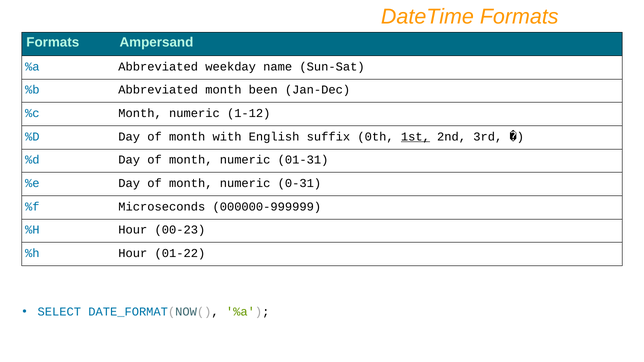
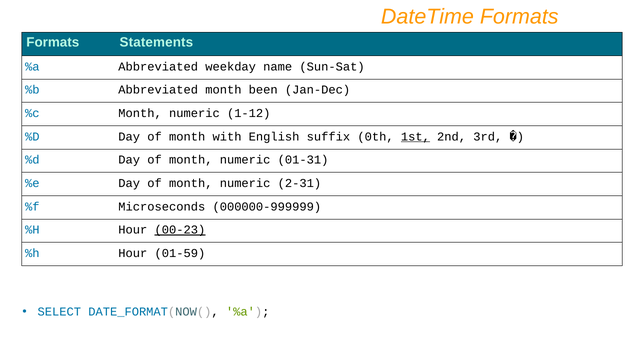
Ampersand: Ampersand -> Statements
0-31: 0-31 -> 2-31
00-23 underline: none -> present
01-22: 01-22 -> 01-59
